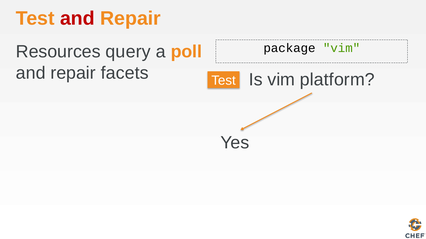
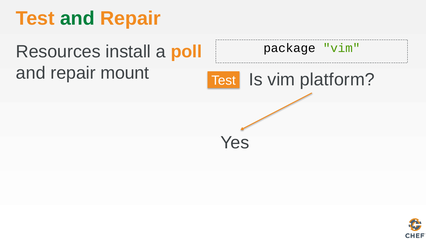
and at (77, 18) colour: red -> green
query: query -> install
facets: facets -> mount
